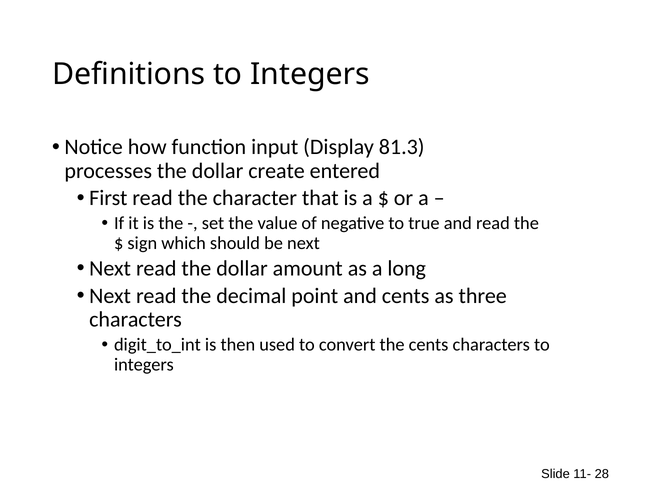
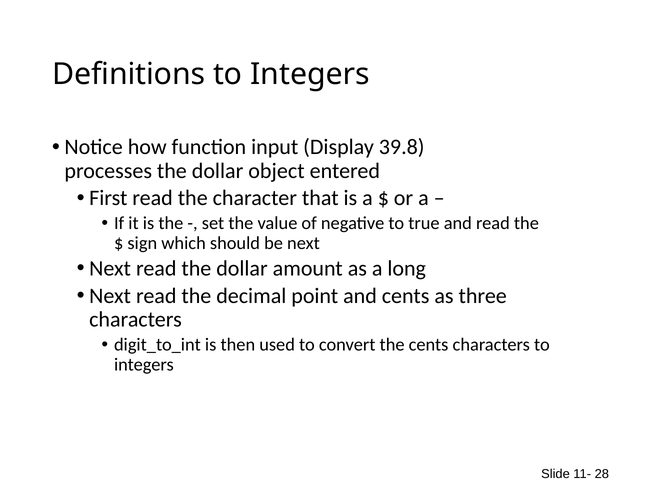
81.3: 81.3 -> 39.8
create: create -> object
